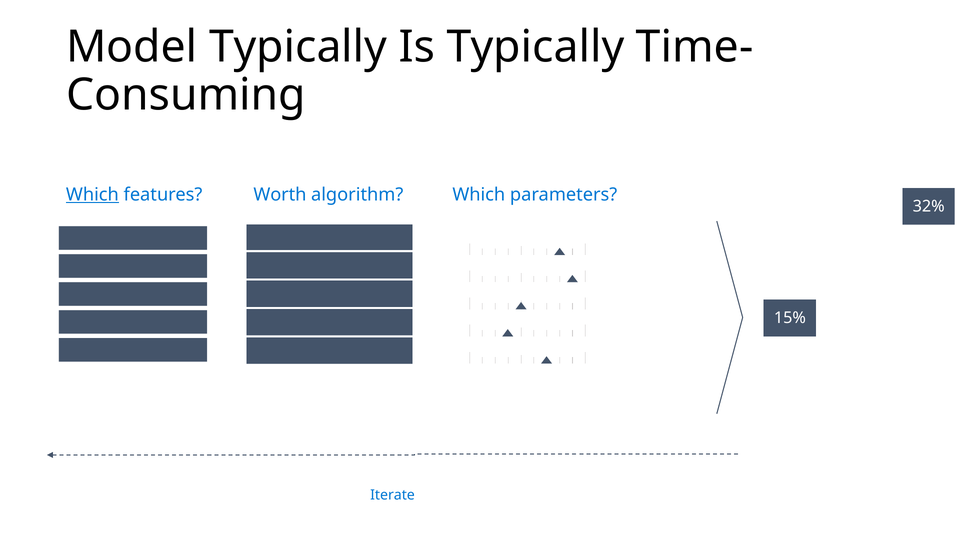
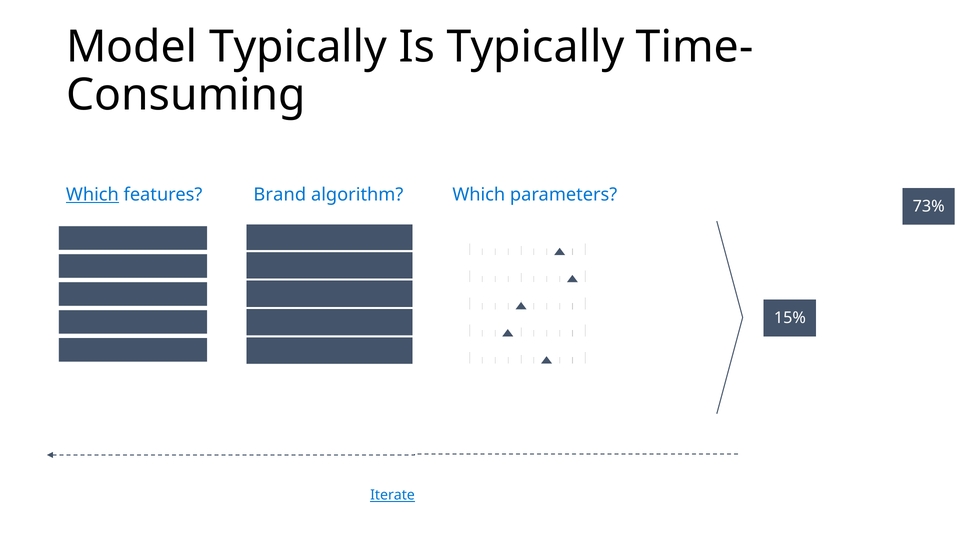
Worth: Worth -> Brand
32%: 32% -> 73%
Iterate underline: none -> present
